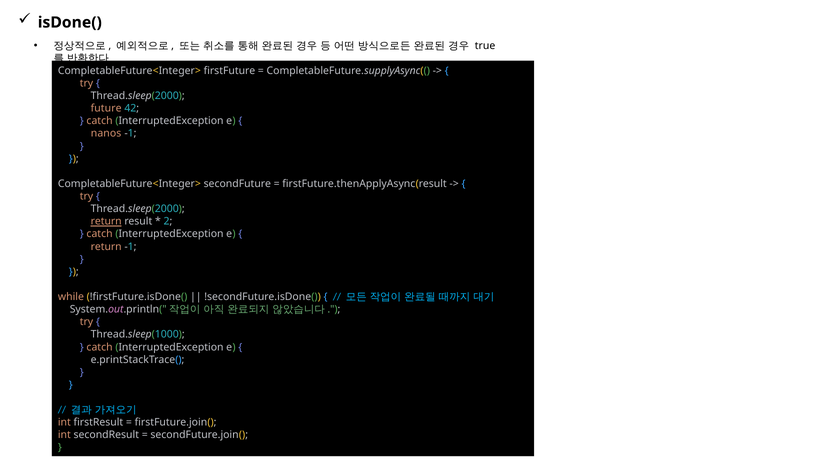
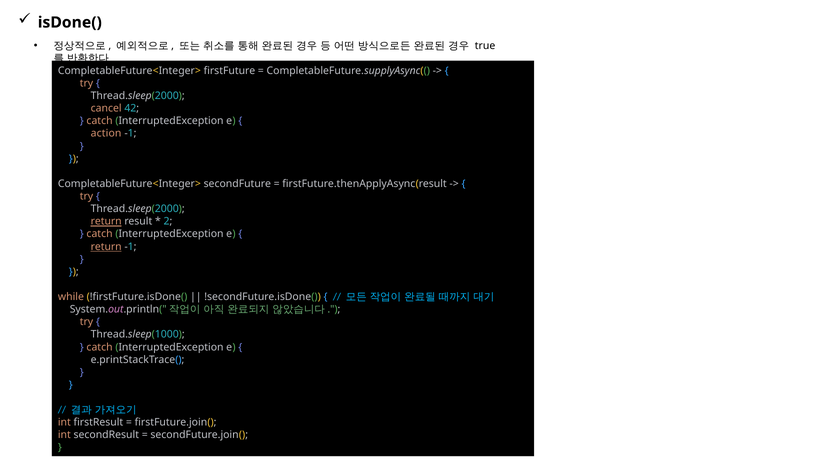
future: future -> cancel
nanos: nanos -> action
return at (106, 247) underline: none -> present
